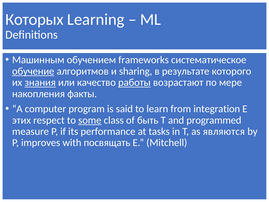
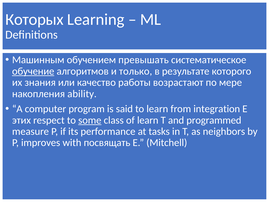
frameworks: frameworks -> превышать
sharing: sharing -> только
знания underline: present -> none
работы underline: present -> none
факты: факты -> ability
of быть: быть -> learn
являются: являются -> neighbors
